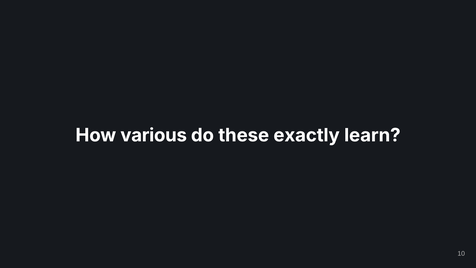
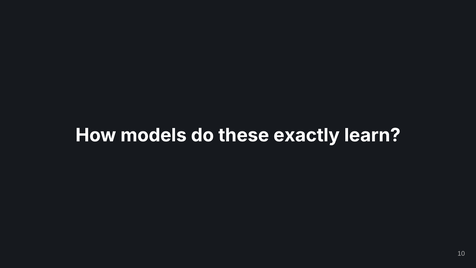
various: various -> models
